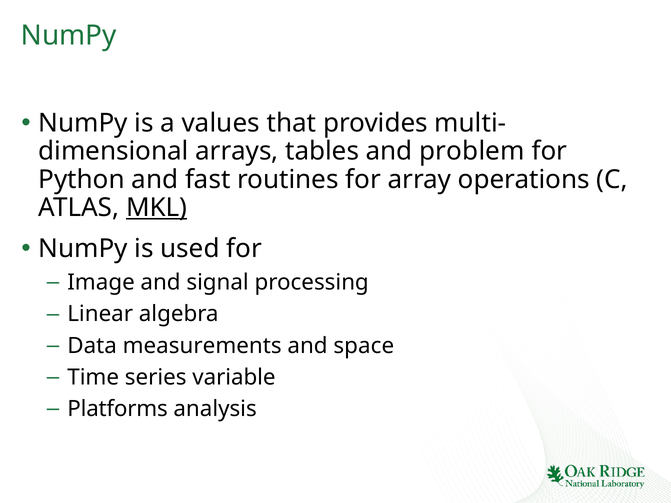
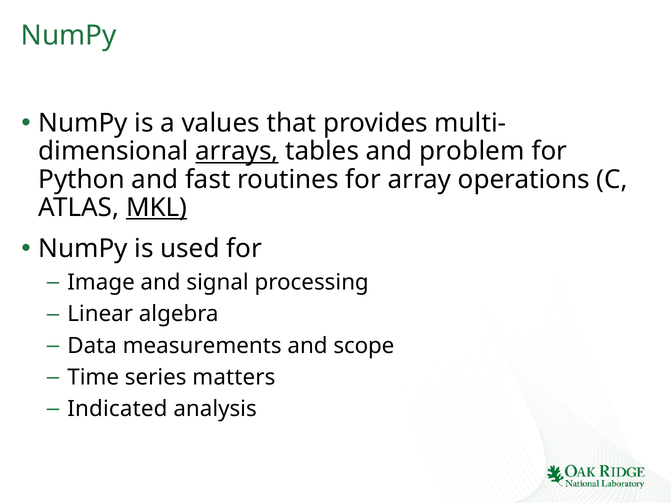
arrays underline: none -> present
space: space -> scope
variable: variable -> matters
Platforms: Platforms -> Indicated
